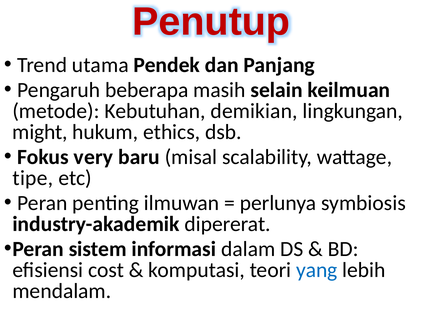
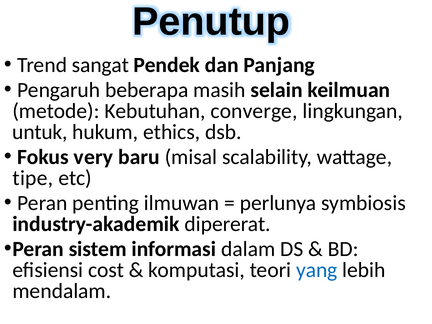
Penutup colour: red -> black
utama: utama -> sangat
demikian: demikian -> converge
might: might -> untuk
